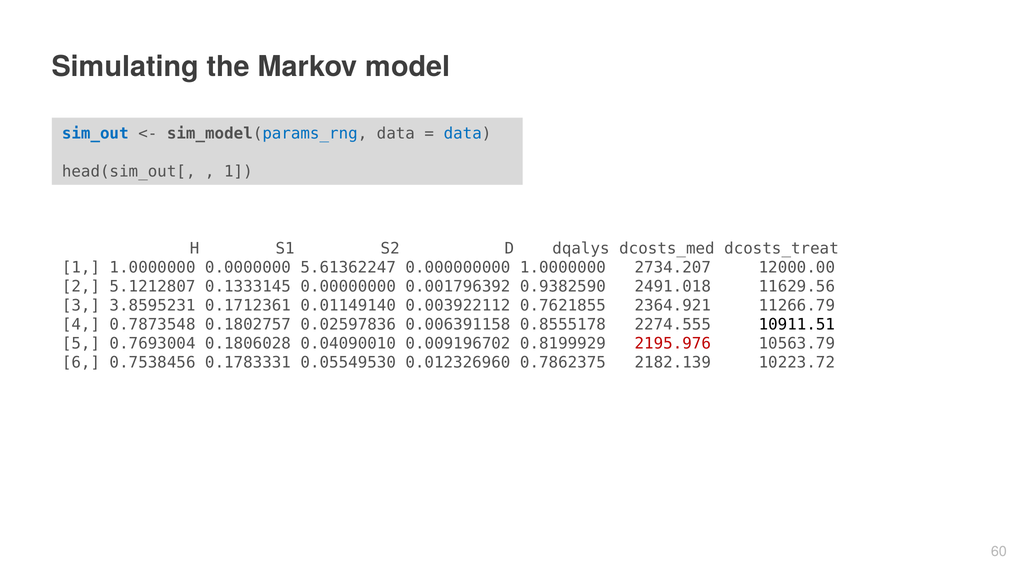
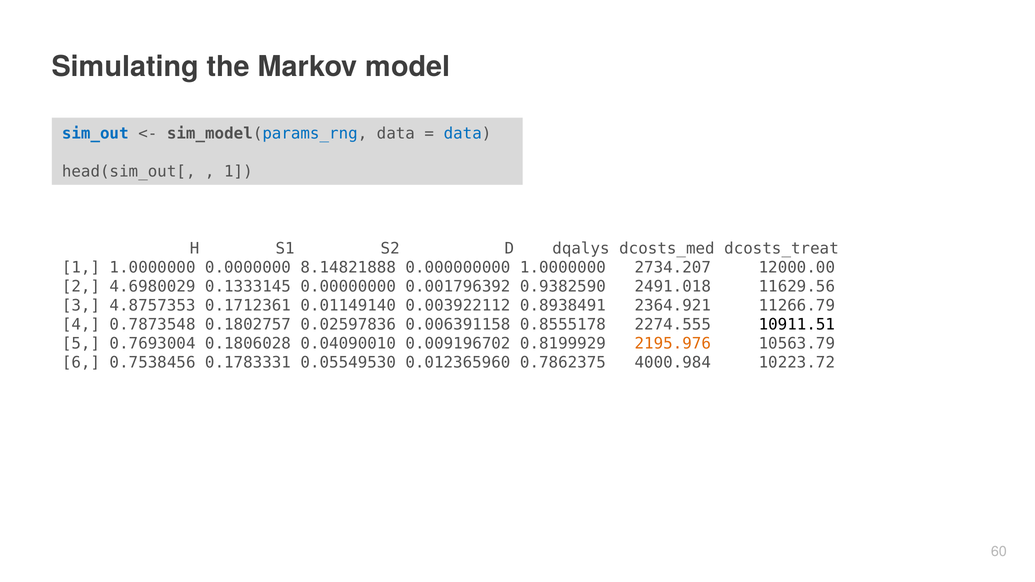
5.61362247: 5.61362247 -> 8.14821888
5.1212807: 5.1212807 -> 4.6980029
3.8595231: 3.8595231 -> 4.8757353
0.7621855: 0.7621855 -> 0.8938491
2195.976 colour: red -> orange
0.012326960: 0.012326960 -> 0.012365960
2182.139: 2182.139 -> 4000.984
